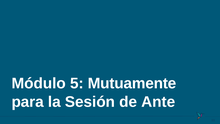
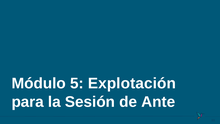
Mutuamente: Mutuamente -> Explotación
